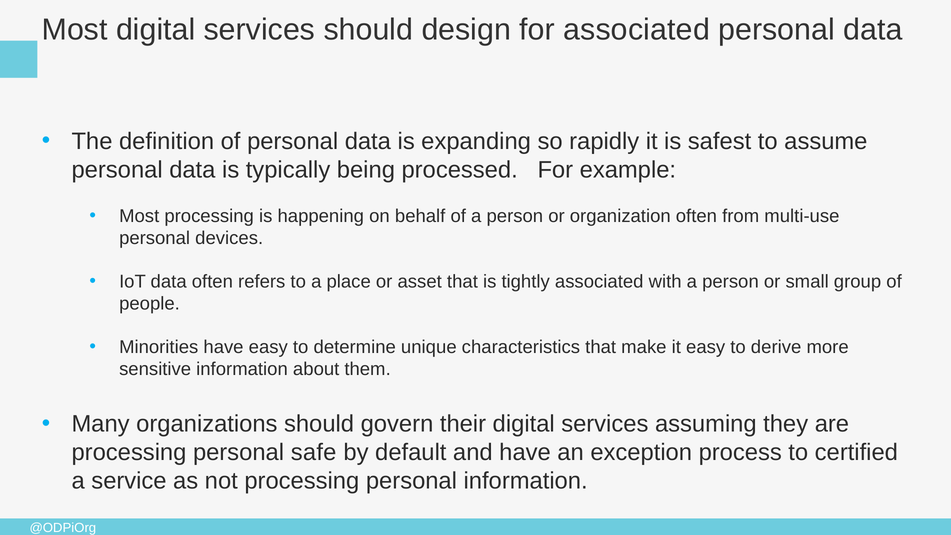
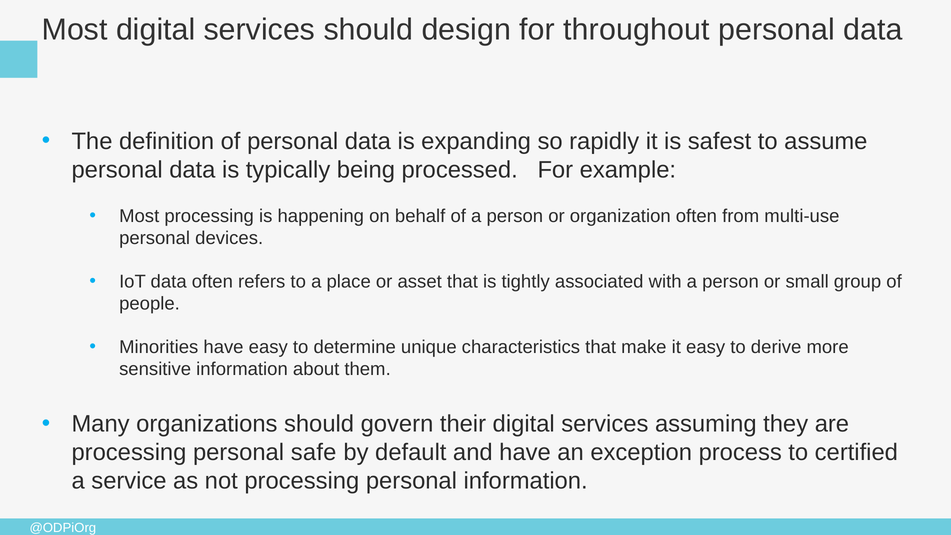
for associated: associated -> throughout
